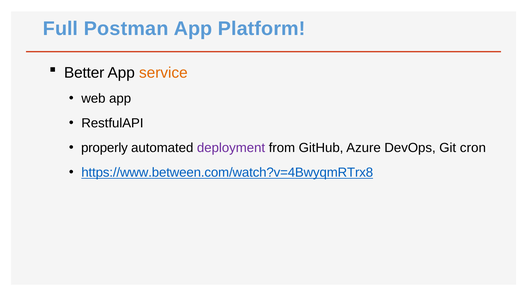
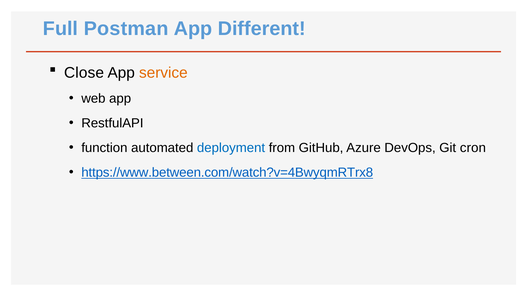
Platform: Platform -> Different
Better: Better -> Close
properly: properly -> function
deployment colour: purple -> blue
